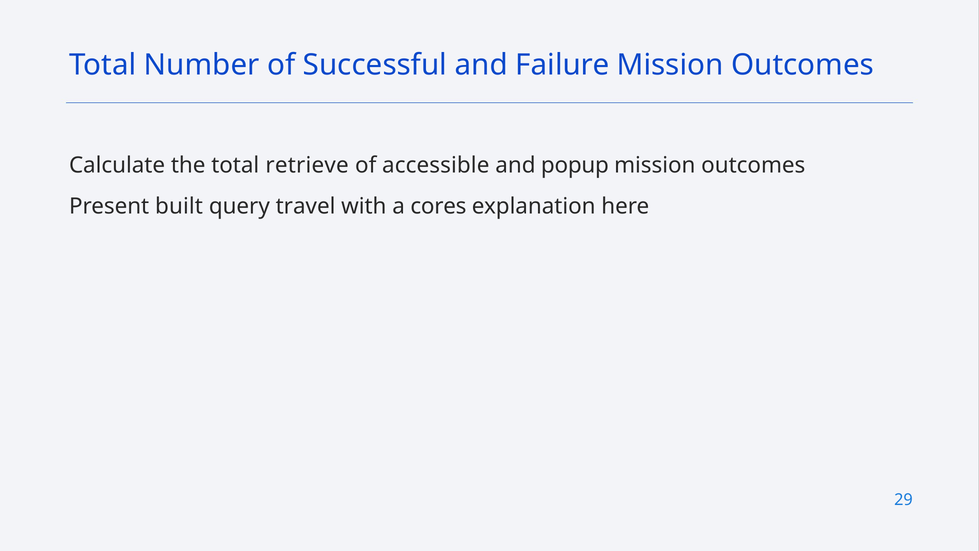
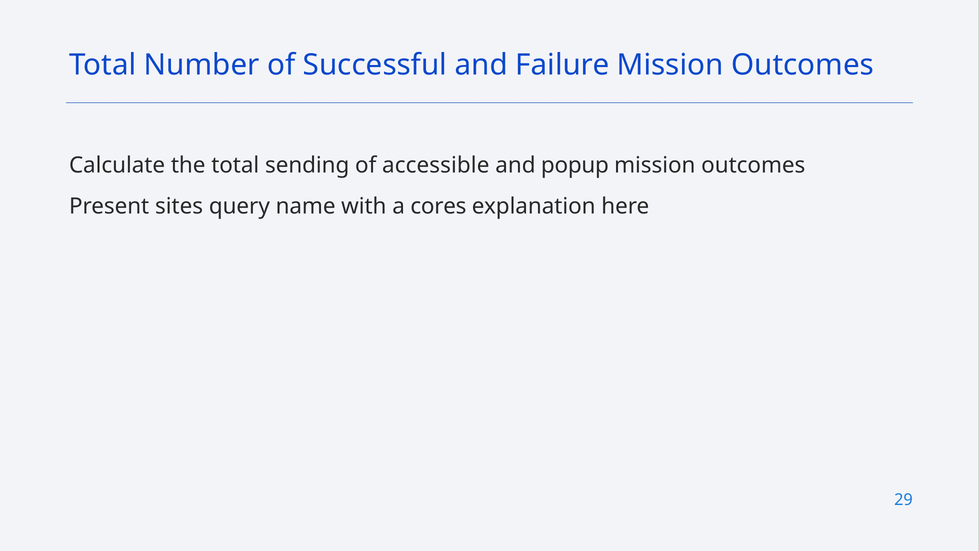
retrieve: retrieve -> sending
built: built -> sites
travel: travel -> name
